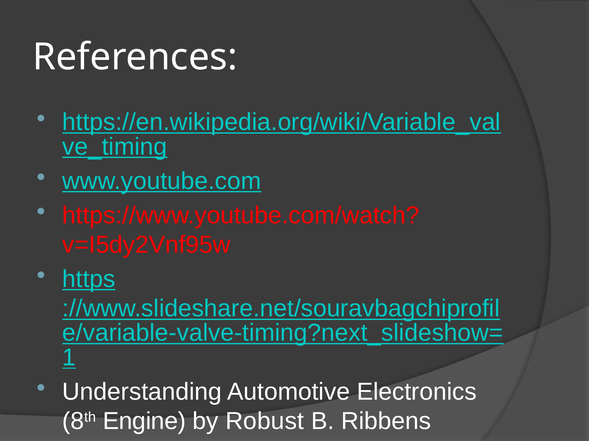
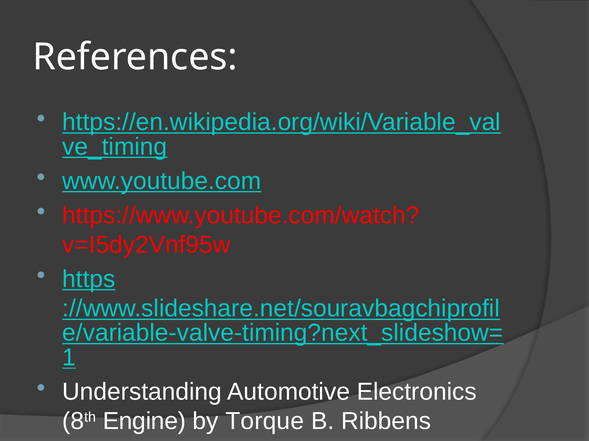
Robust: Robust -> Torque
